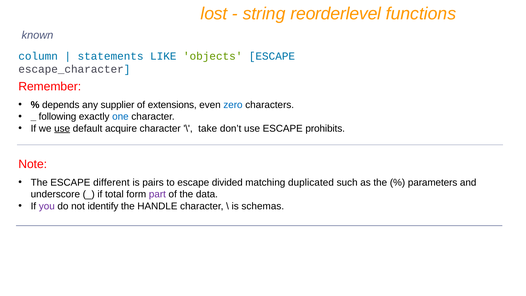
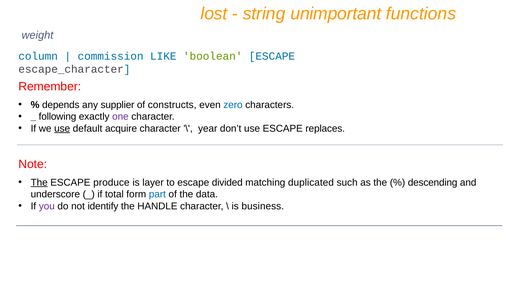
reorderlevel: reorderlevel -> unimportant
known: known -> weight
statements: statements -> commission
objects: objects -> boolean
extensions: extensions -> constructs
one colour: blue -> purple
take: take -> year
prohibits: prohibits -> replaces
The at (39, 182) underline: none -> present
different: different -> produce
pairs: pairs -> layer
parameters: parameters -> descending
part colour: purple -> blue
schemas: schemas -> business
